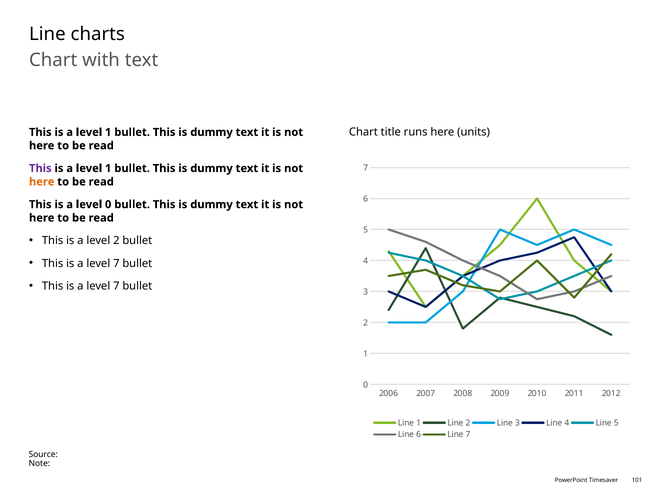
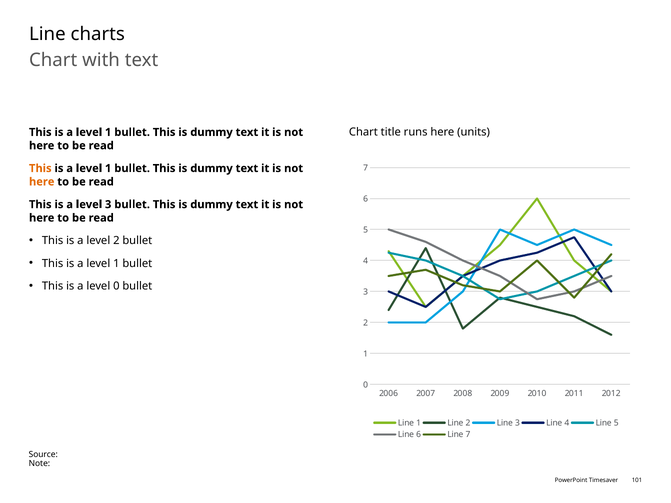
This at (40, 168) colour: purple -> orange
level 0: 0 -> 3
7 at (116, 263): 7 -> 1
7 at (116, 286): 7 -> 0
